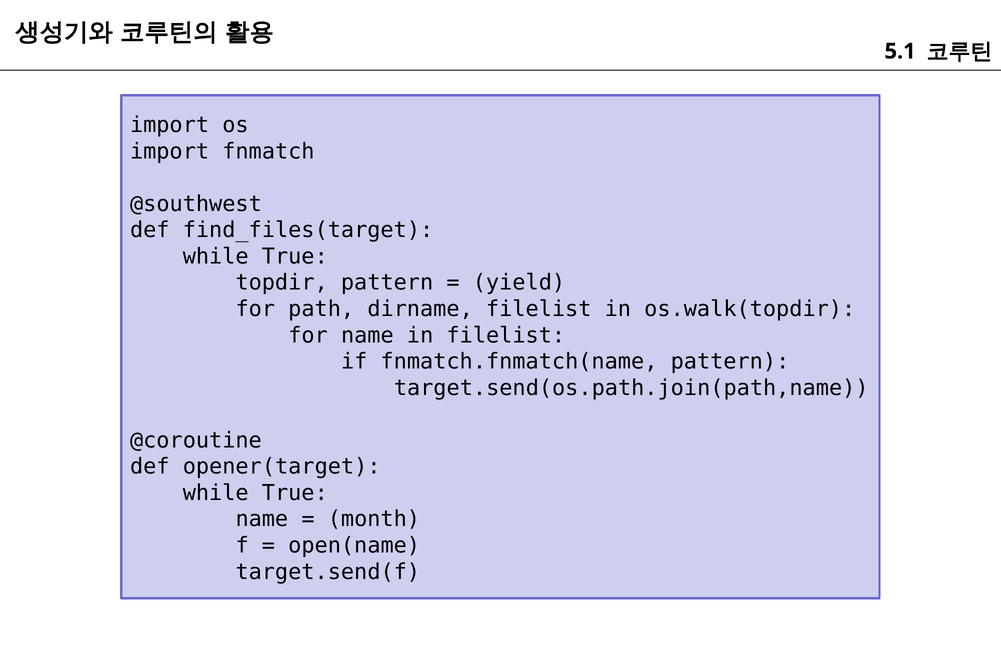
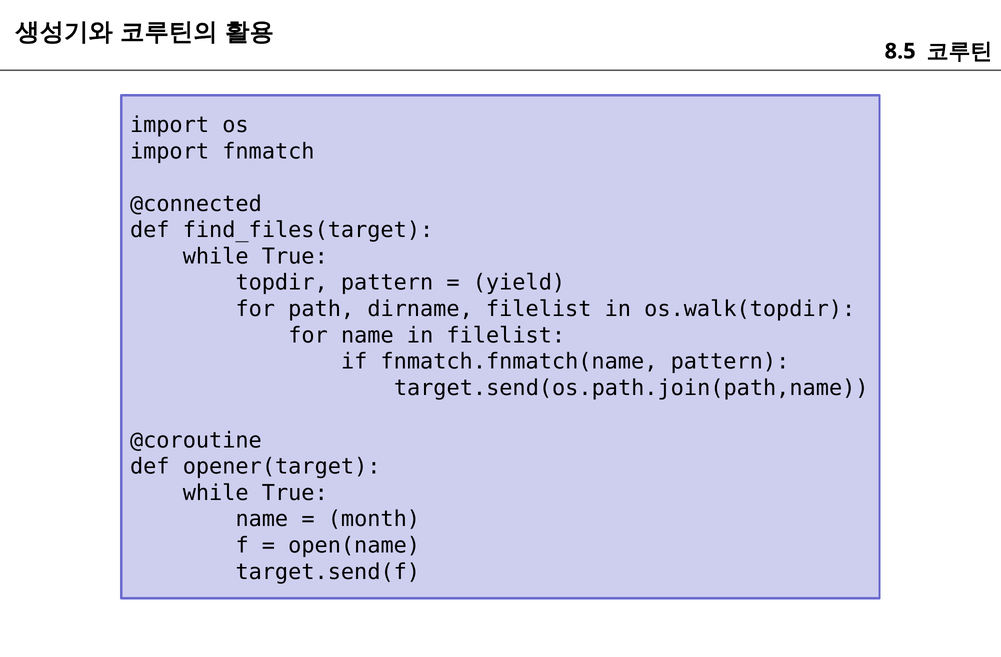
5.1: 5.1 -> 8.5
@southwest: @southwest -> @connected
